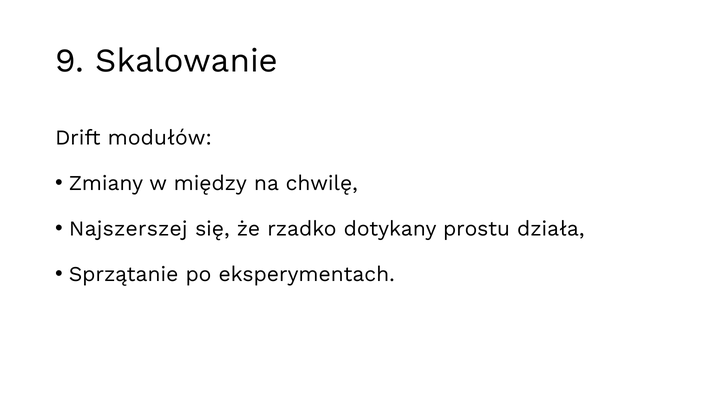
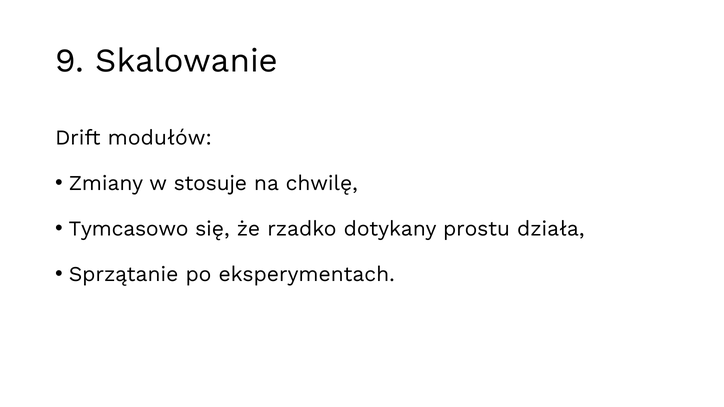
między: między -> stosuje
Najszerszej: Najszerszej -> Tymcasowo
